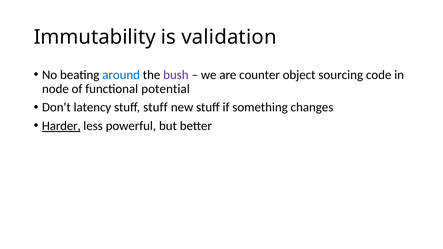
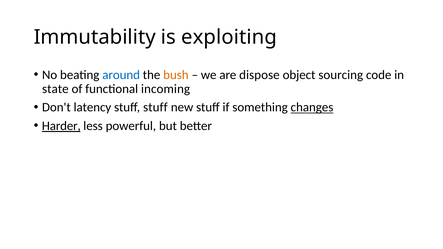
validation: validation -> exploiting
bush colour: purple -> orange
counter: counter -> dispose
node: node -> state
potential: potential -> incoming
changes underline: none -> present
